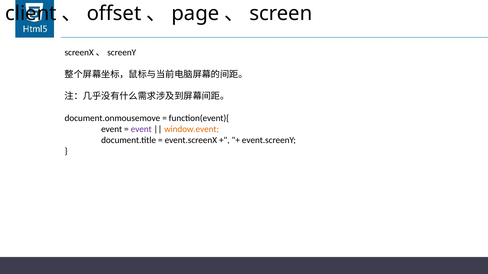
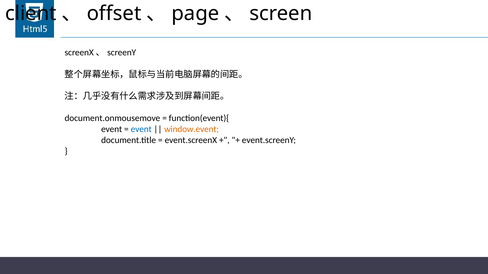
event at (141, 129) colour: purple -> blue
